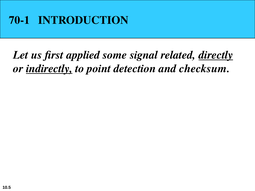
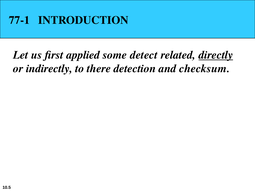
70-1: 70-1 -> 77-1
signal: signal -> detect
indirectly underline: present -> none
point: point -> there
